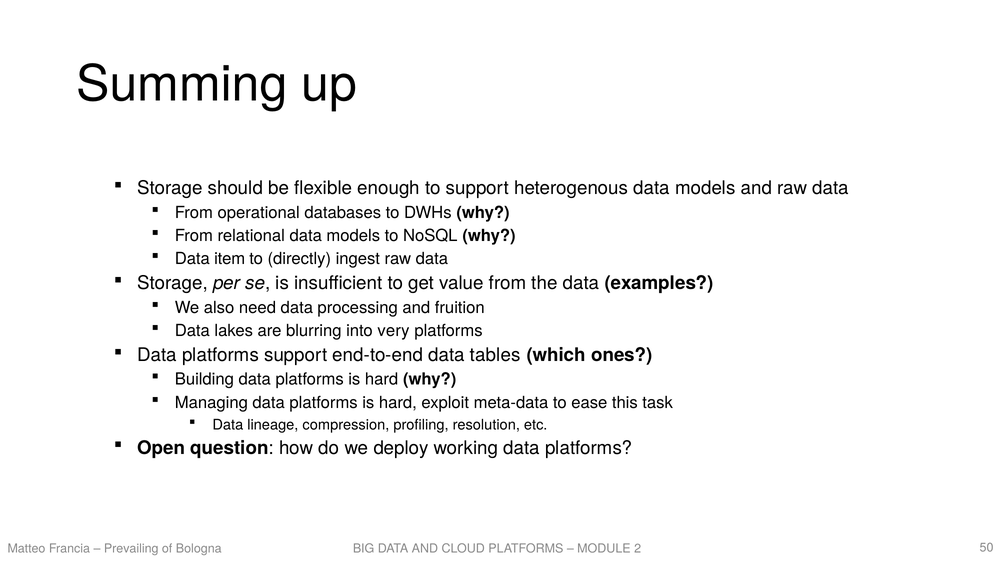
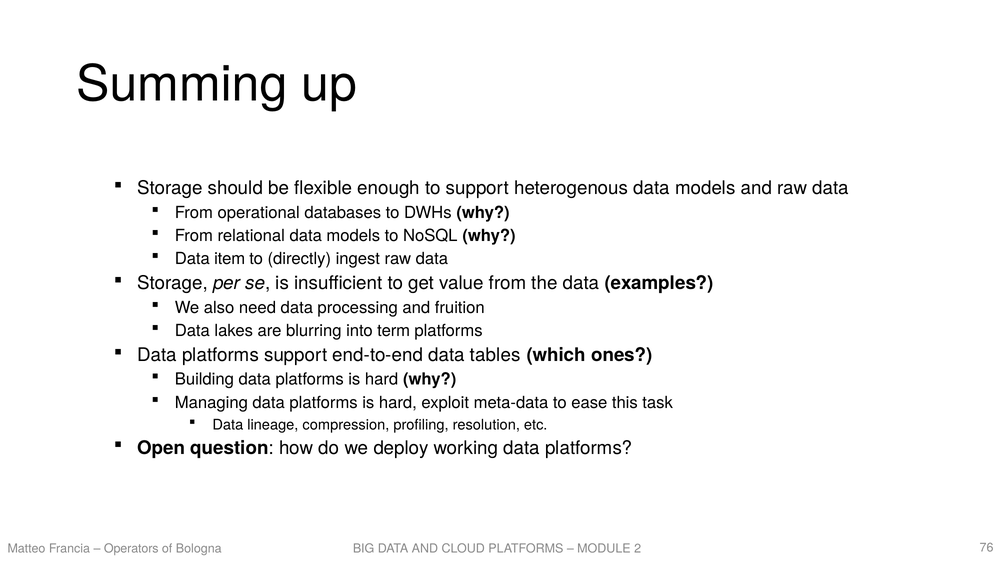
very: very -> term
Prevailing: Prevailing -> Operators
50: 50 -> 76
